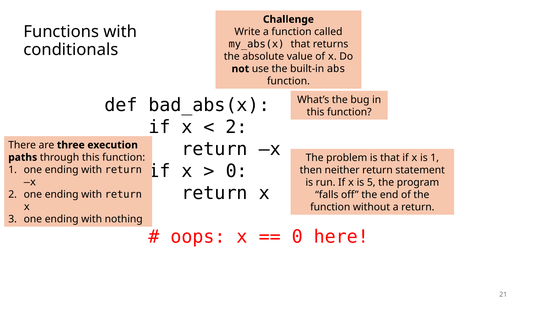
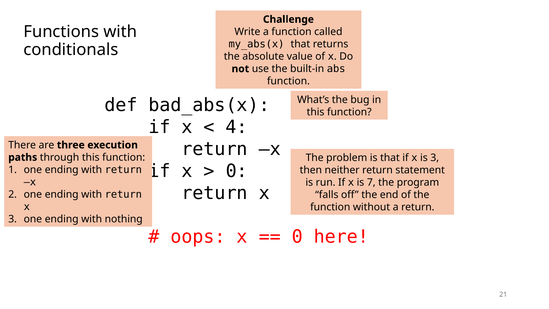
2 at (237, 127): 2 -> 4
is 1: 1 -> 3
5: 5 -> 7
